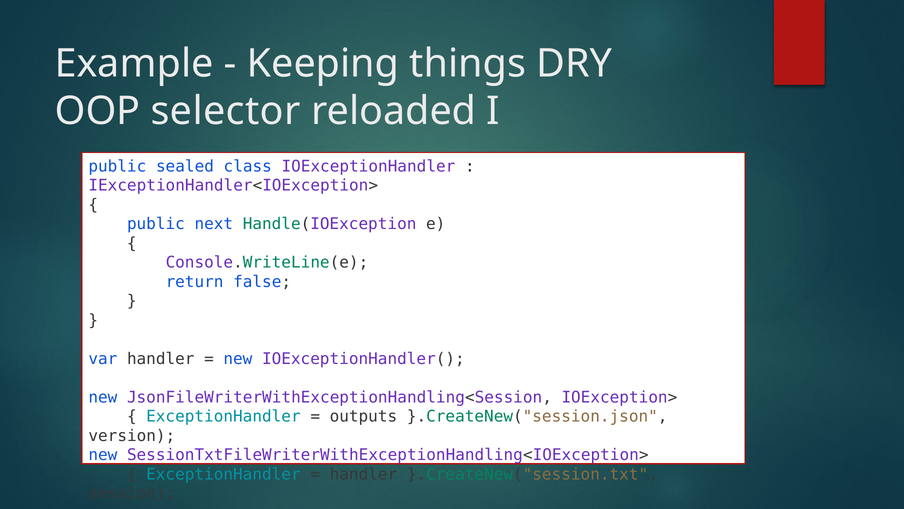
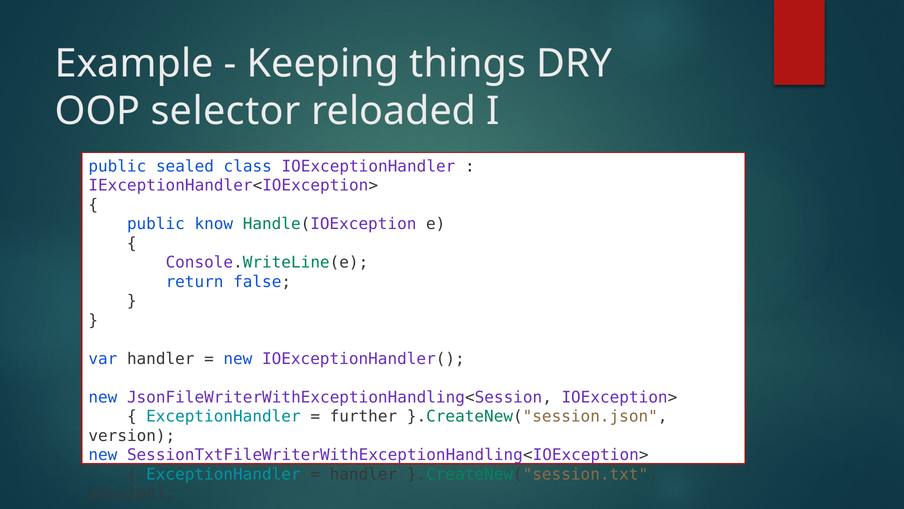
next: next -> know
outputs: outputs -> further
